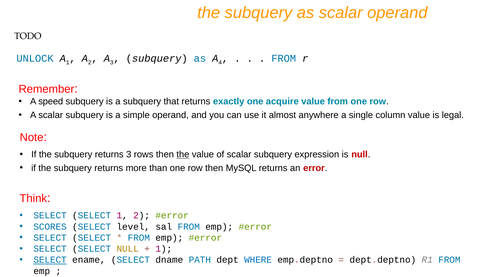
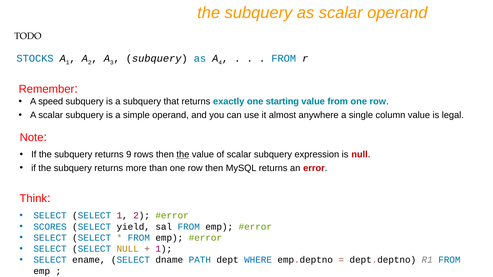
UNLOCK: UNLOCK -> STOCKS
acquire: acquire -> starting
returns 3: 3 -> 9
level: level -> yield
SELECT at (50, 260) underline: present -> none
